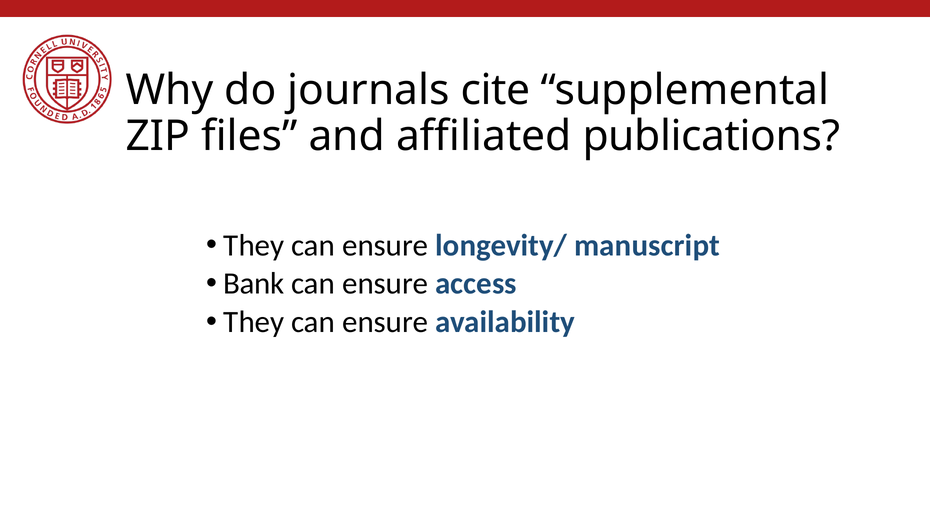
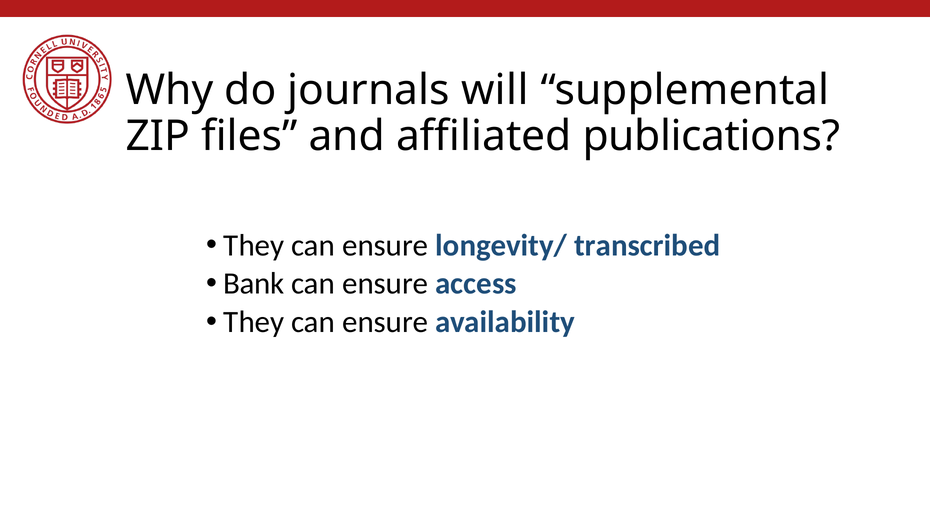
cite: cite -> will
manuscript: manuscript -> transcribed
